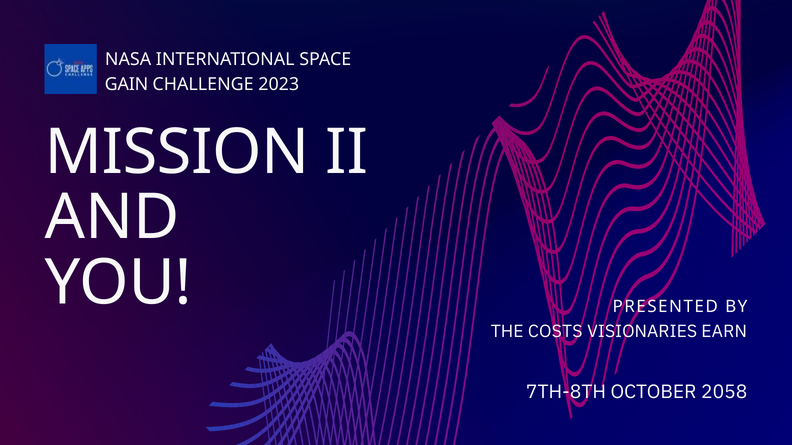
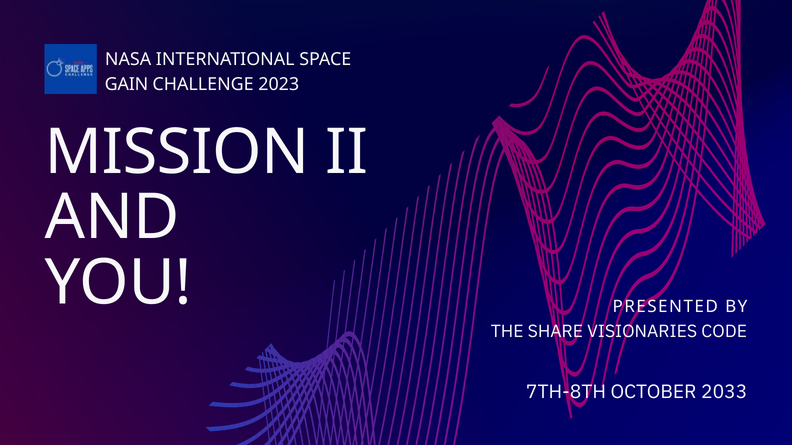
COSTS: COSTS -> SHARE
EARN: EARN -> CODE
2058: 2058 -> 2033
